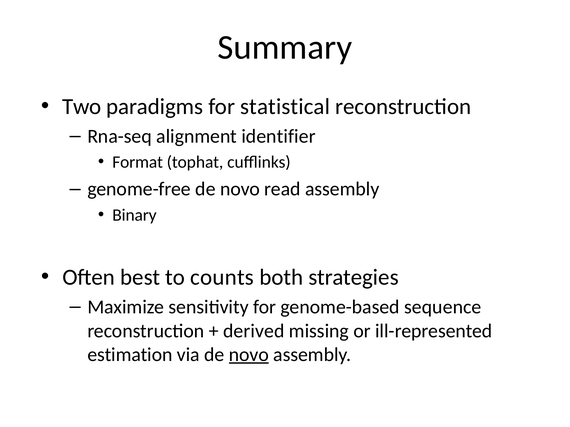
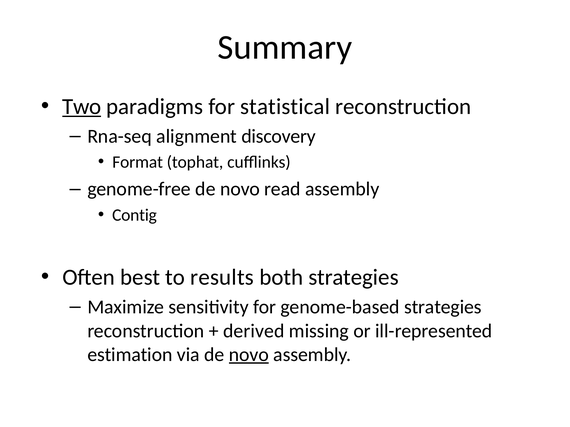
Two underline: none -> present
identifier: identifier -> discovery
Binary: Binary -> Contig
counts: counts -> results
genome-based sequence: sequence -> strategies
